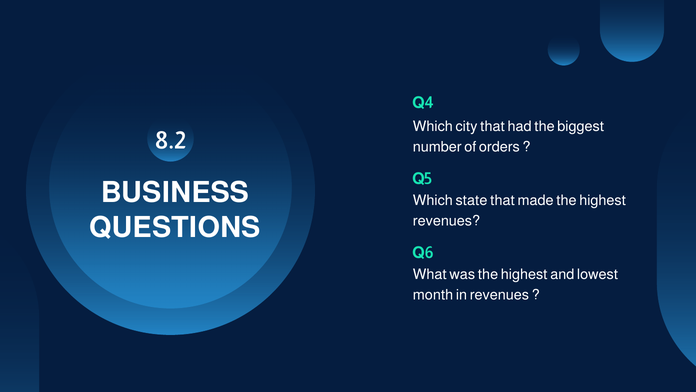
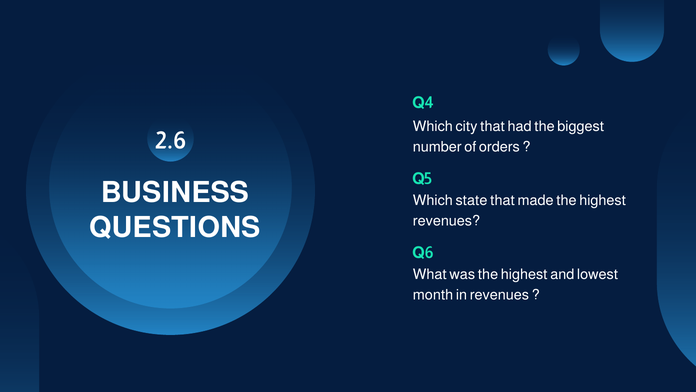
8.2: 8.2 -> 2.6
